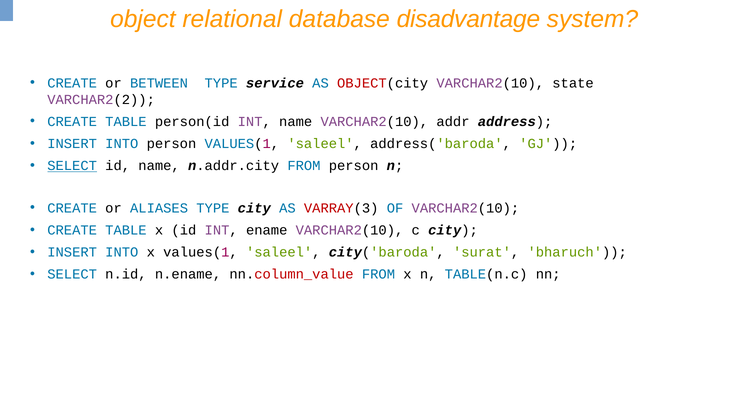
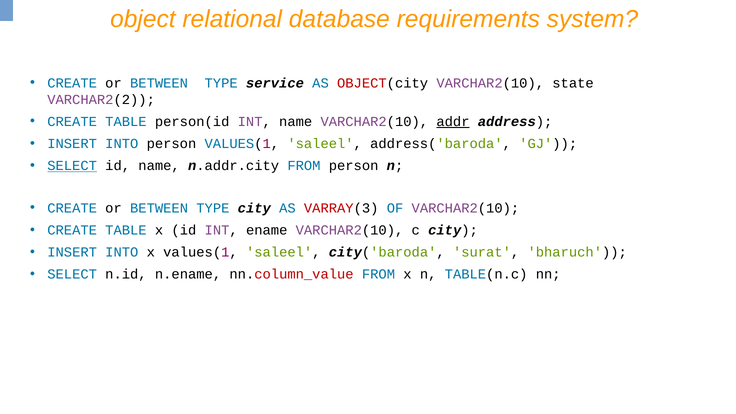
disadvantage: disadvantage -> requirements
addr underline: none -> present
ALIASES at (159, 208): ALIASES -> BETWEEN
